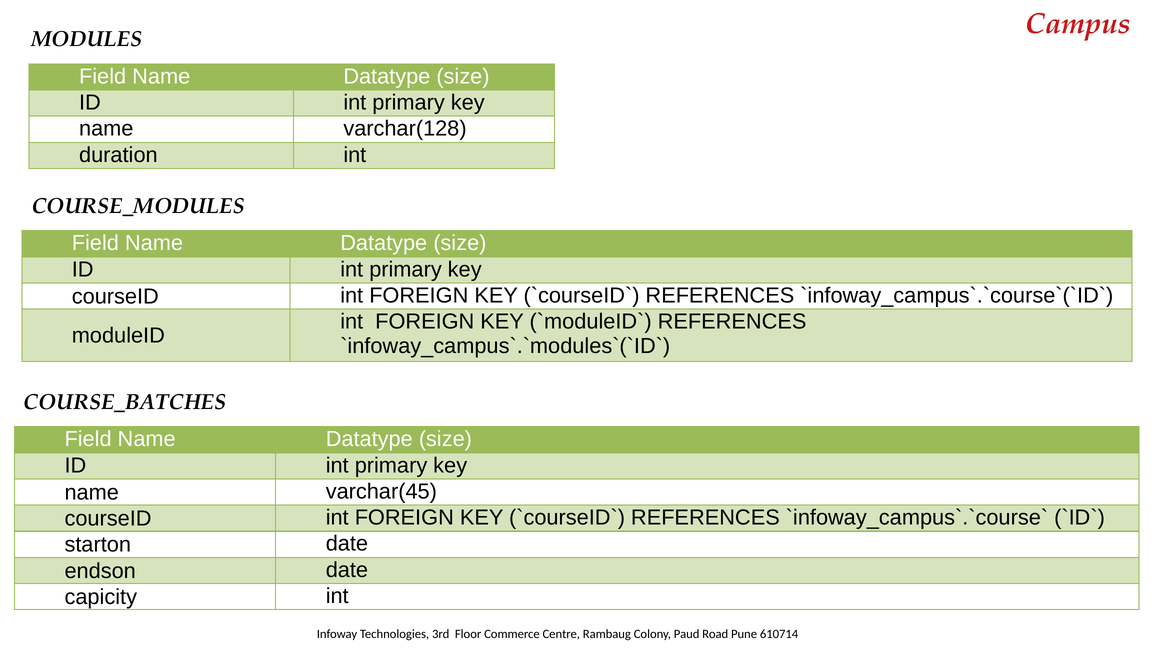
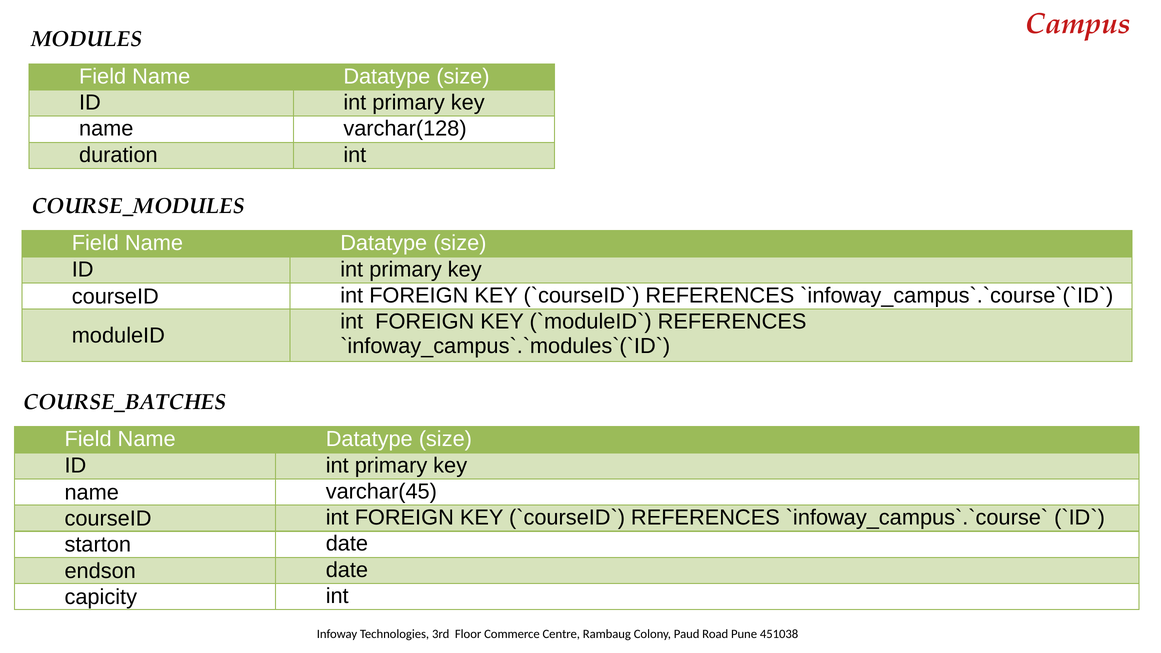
610714: 610714 -> 451038
